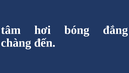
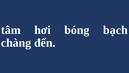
đắng: đắng -> bạch
